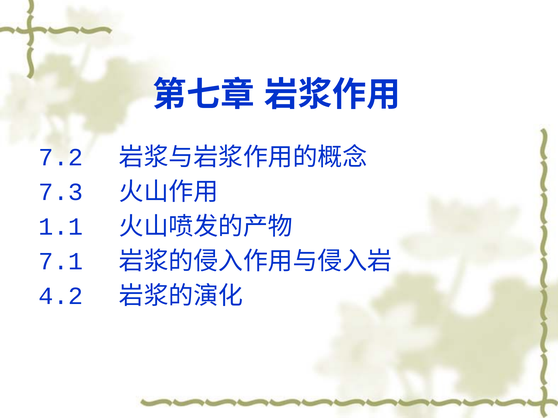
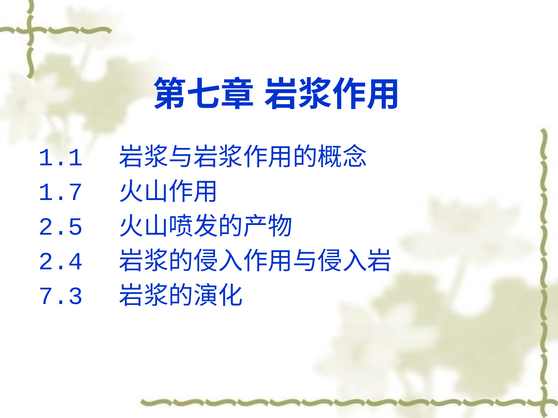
7.2: 7.2 -> 1.1
7.3: 7.3 -> 1.7
1.1: 1.1 -> 2.5
7.1: 7.1 -> 2.4
4.2: 4.2 -> 7.3
